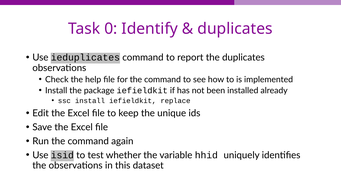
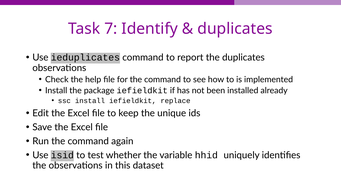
0: 0 -> 7
